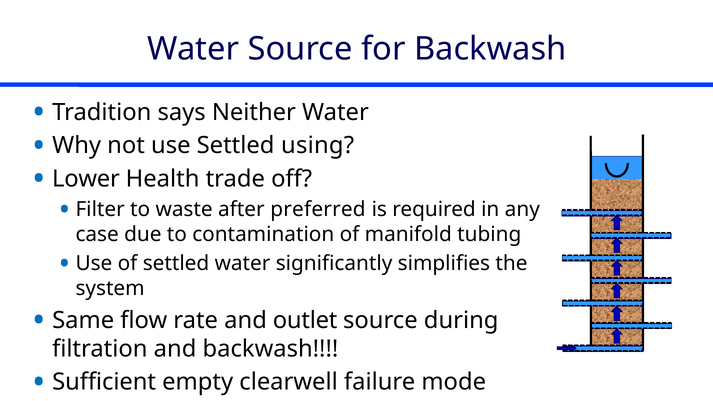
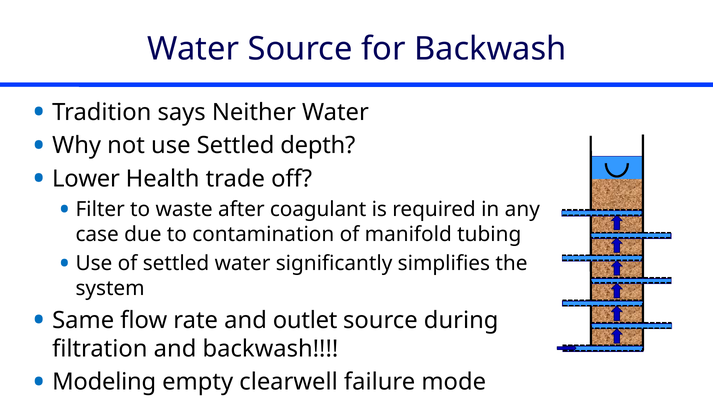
using: using -> depth
preferred: preferred -> coagulant
Sufficient: Sufficient -> Modeling
